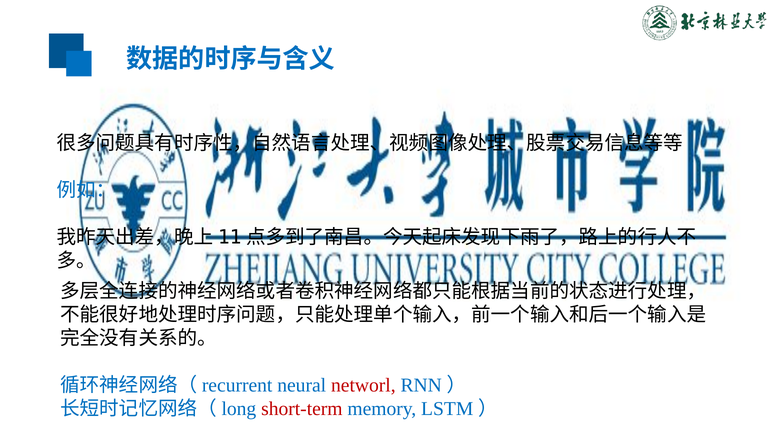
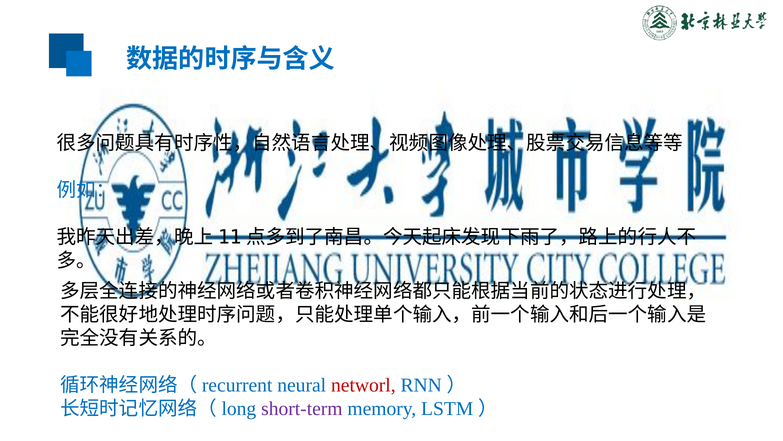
short-term colour: red -> purple
